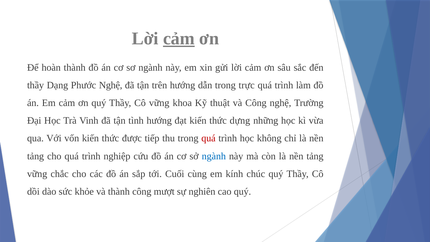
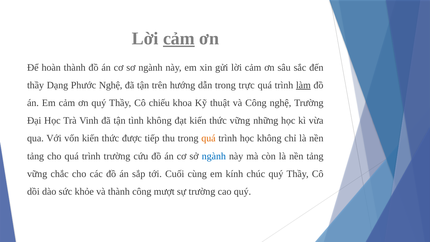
làm underline: none -> present
Cô vững: vững -> chiếu
tình hướng: hướng -> không
thức dựng: dựng -> vững
quá at (208, 138) colour: red -> orange
trình nghiệp: nghiệp -> trường
sự nghiên: nghiên -> trường
